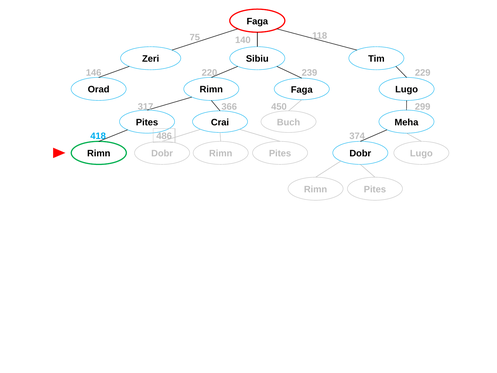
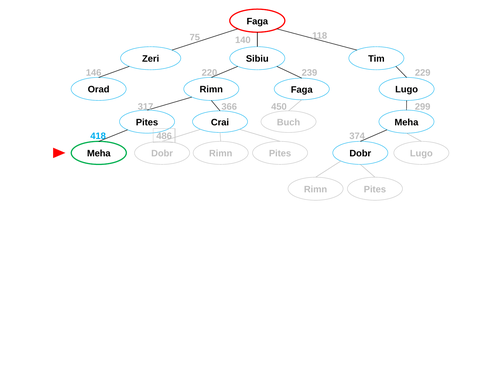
Rimn at (99, 153): Rimn -> Meha
